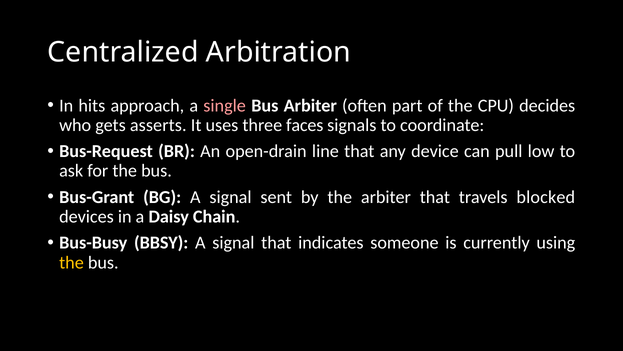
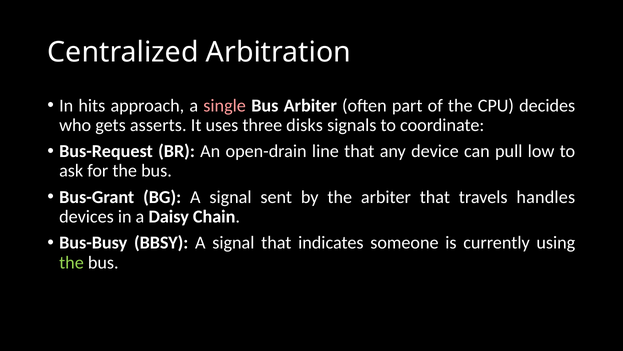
faces: faces -> disks
blocked: blocked -> handles
the at (71, 262) colour: yellow -> light green
